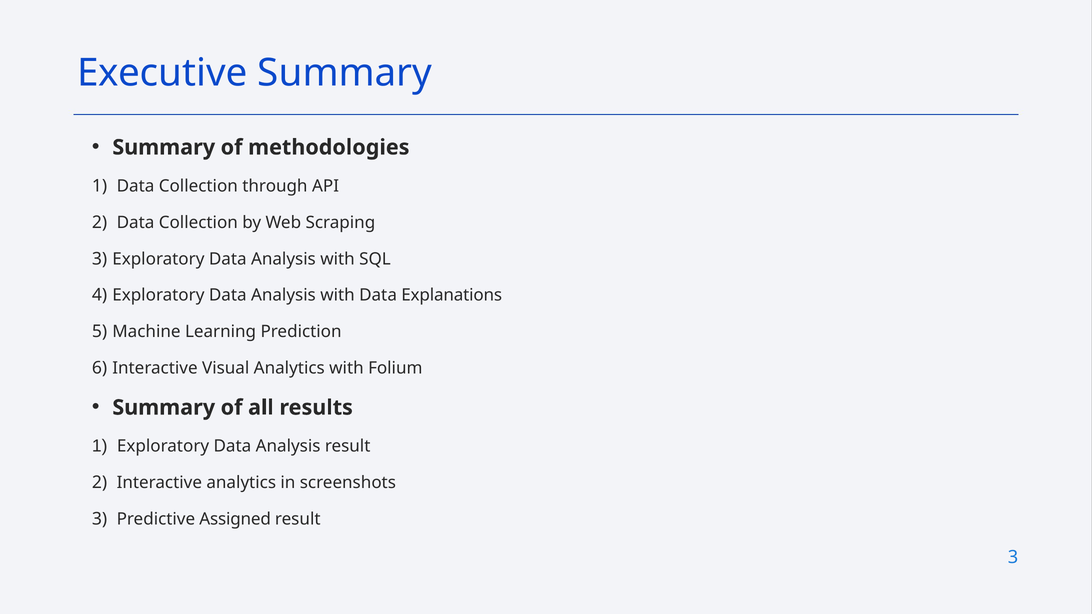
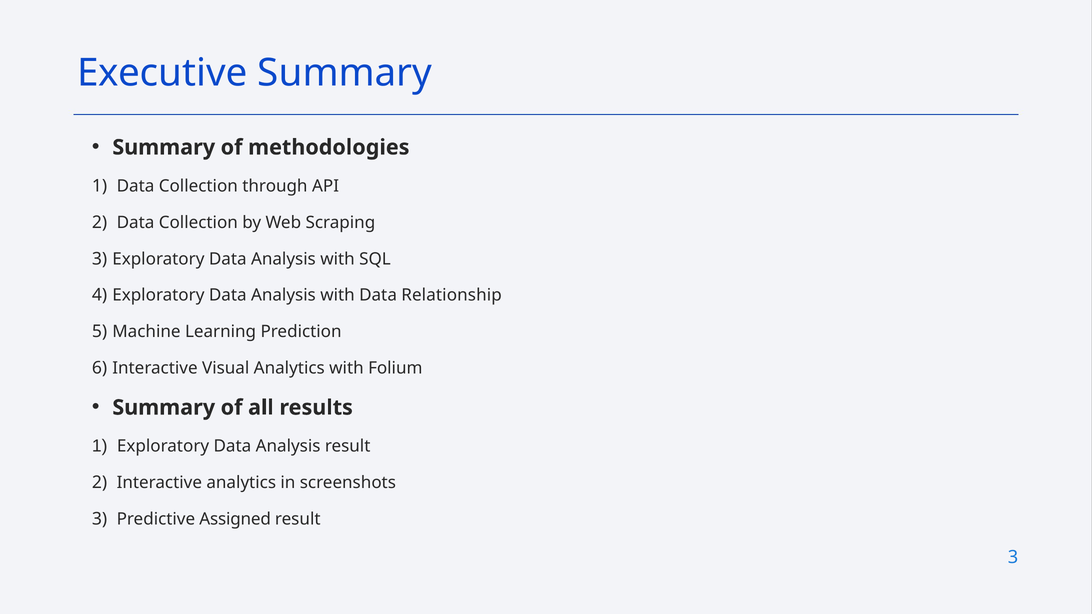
Explanations: Explanations -> Relationship
